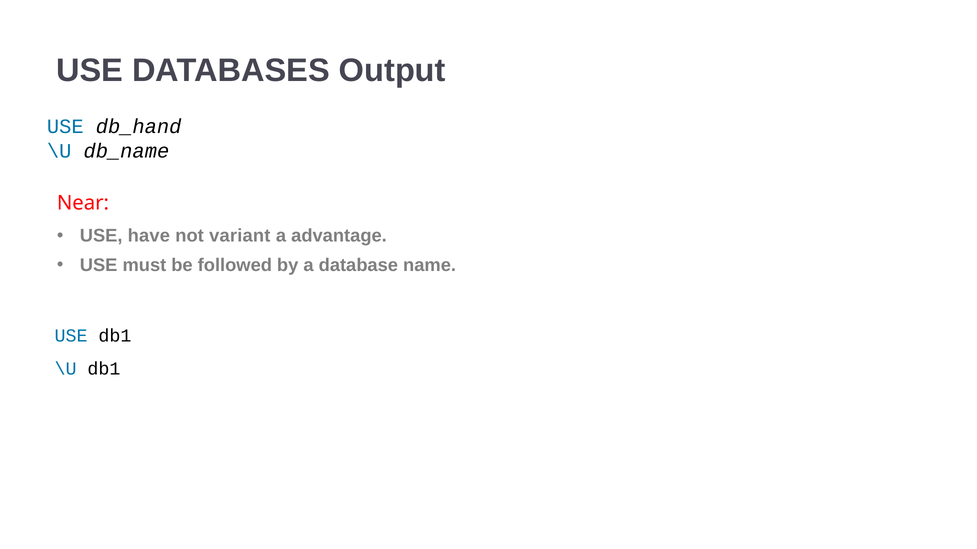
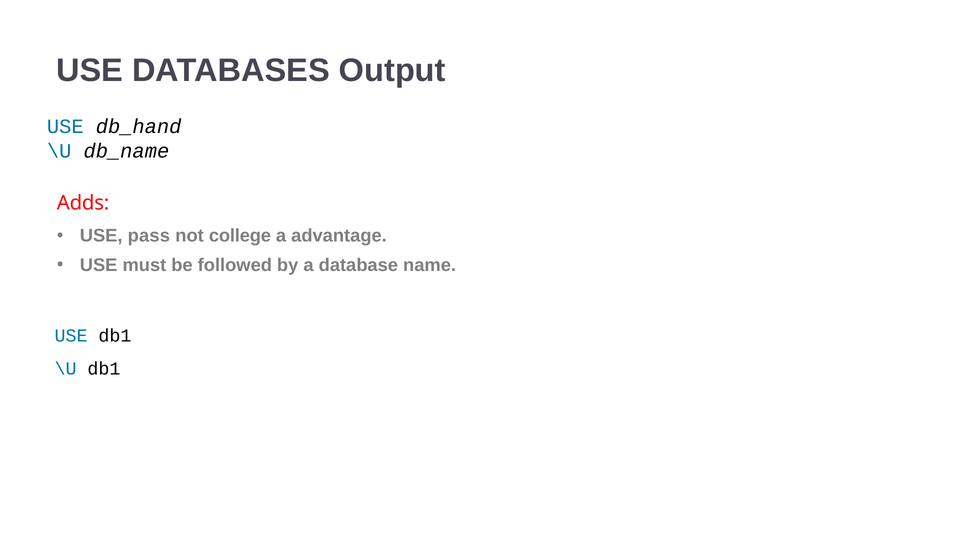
Near: Near -> Adds
have: have -> pass
variant: variant -> college
